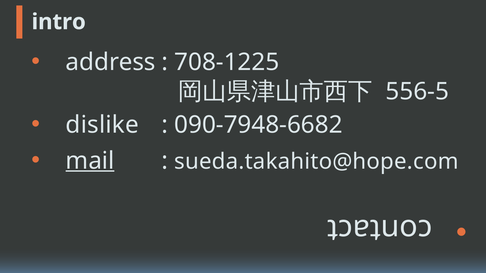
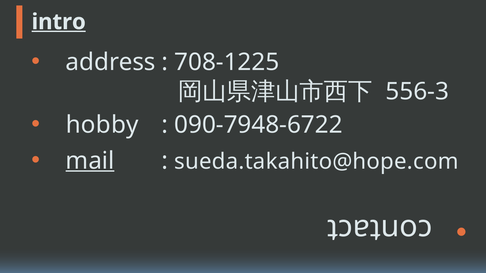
intro underline: none -> present
556-5: 556-5 -> 556-3
dislike: dislike -> hobby
090-7948-6682: 090-7948-6682 -> 090-7948-6722
